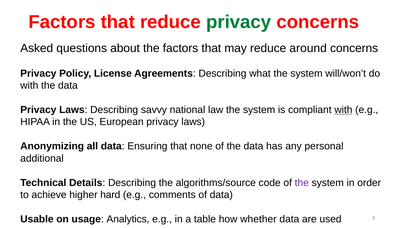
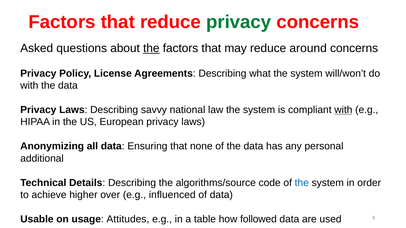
the at (151, 48) underline: none -> present
the at (302, 183) colour: purple -> blue
hard: hard -> over
comments: comments -> influenced
Analytics: Analytics -> Attitudes
whether: whether -> followed
